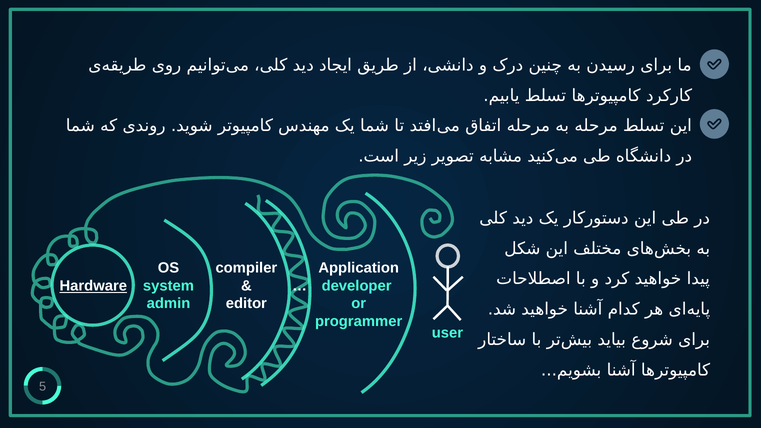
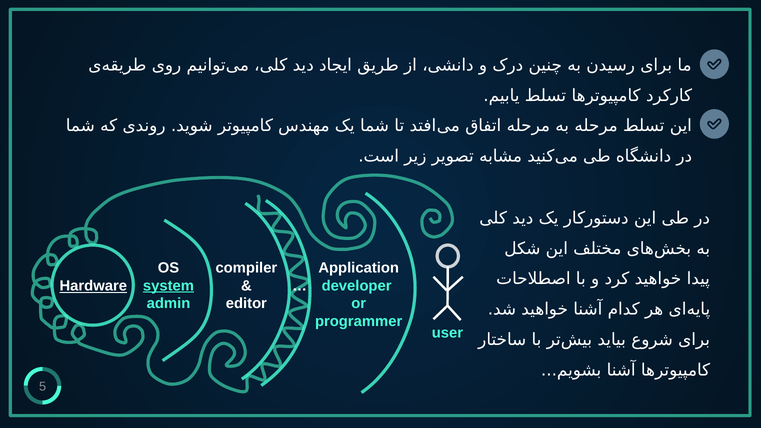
system underline: none -> present
